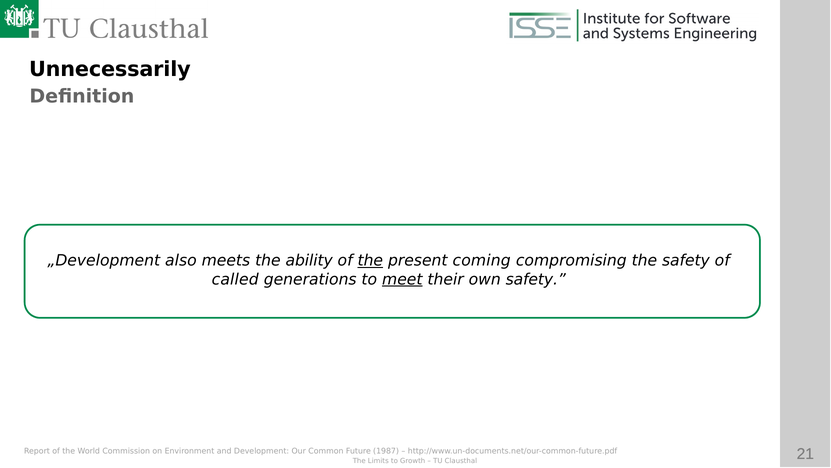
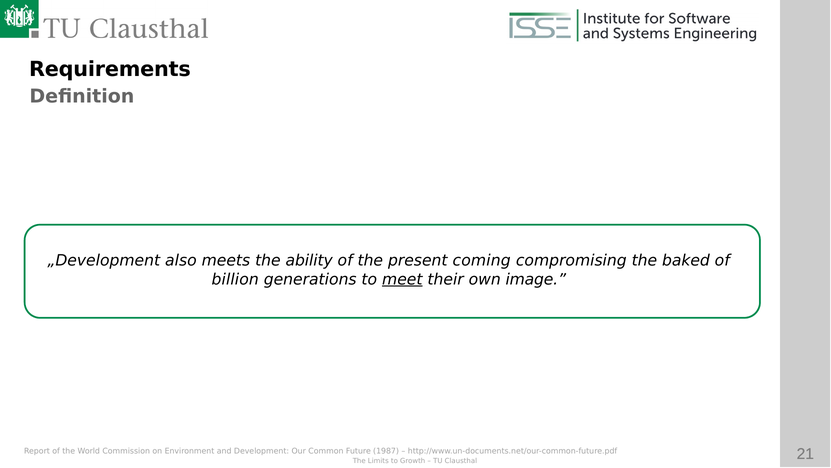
Unnecessarily: Unnecessarily -> Requirements
the at (370, 260) underline: present -> none
the safety: safety -> baked
called: called -> billion
own safety: safety -> image
